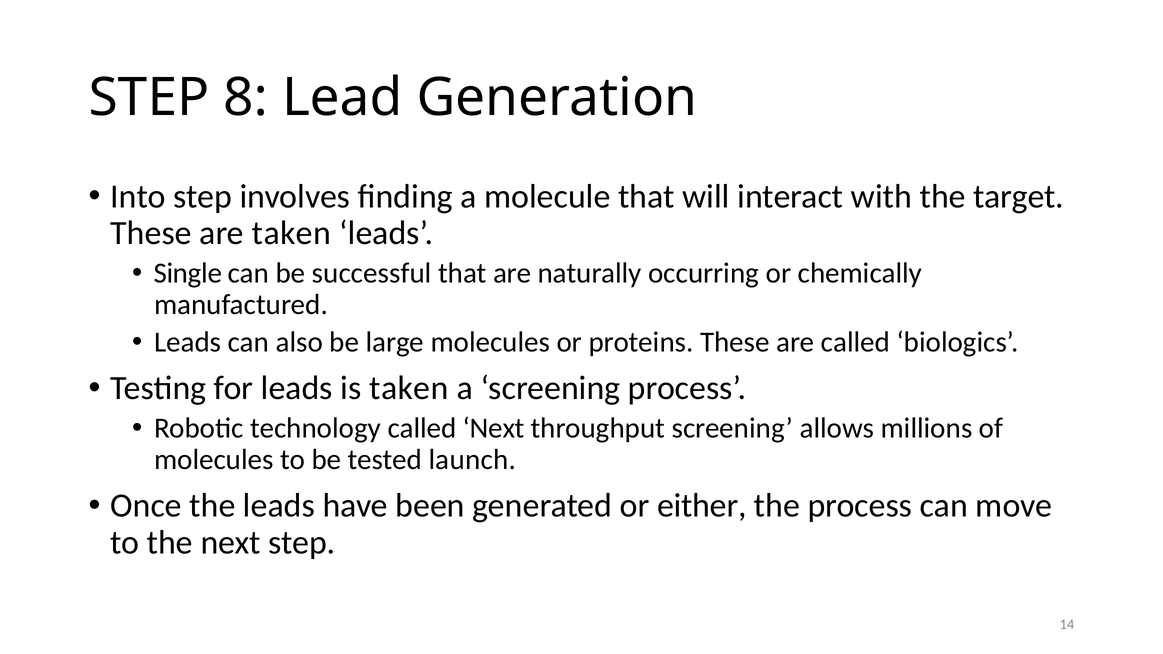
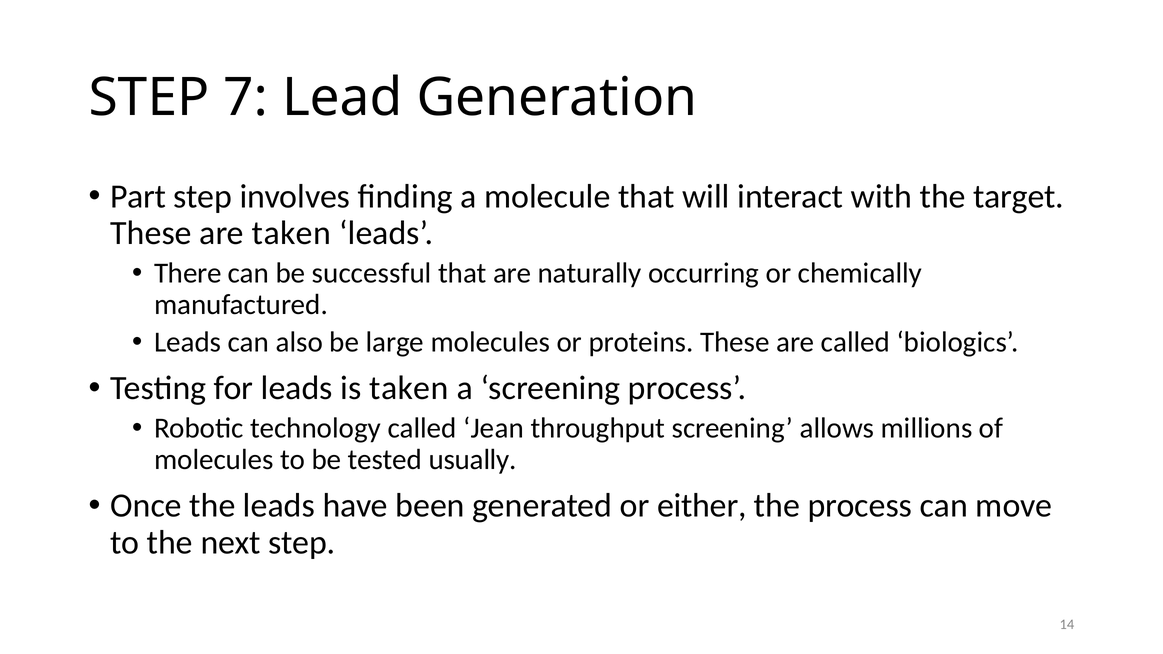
8: 8 -> 7
Into: Into -> Part
Single: Single -> There
called Next: Next -> Jean
launch: launch -> usually
